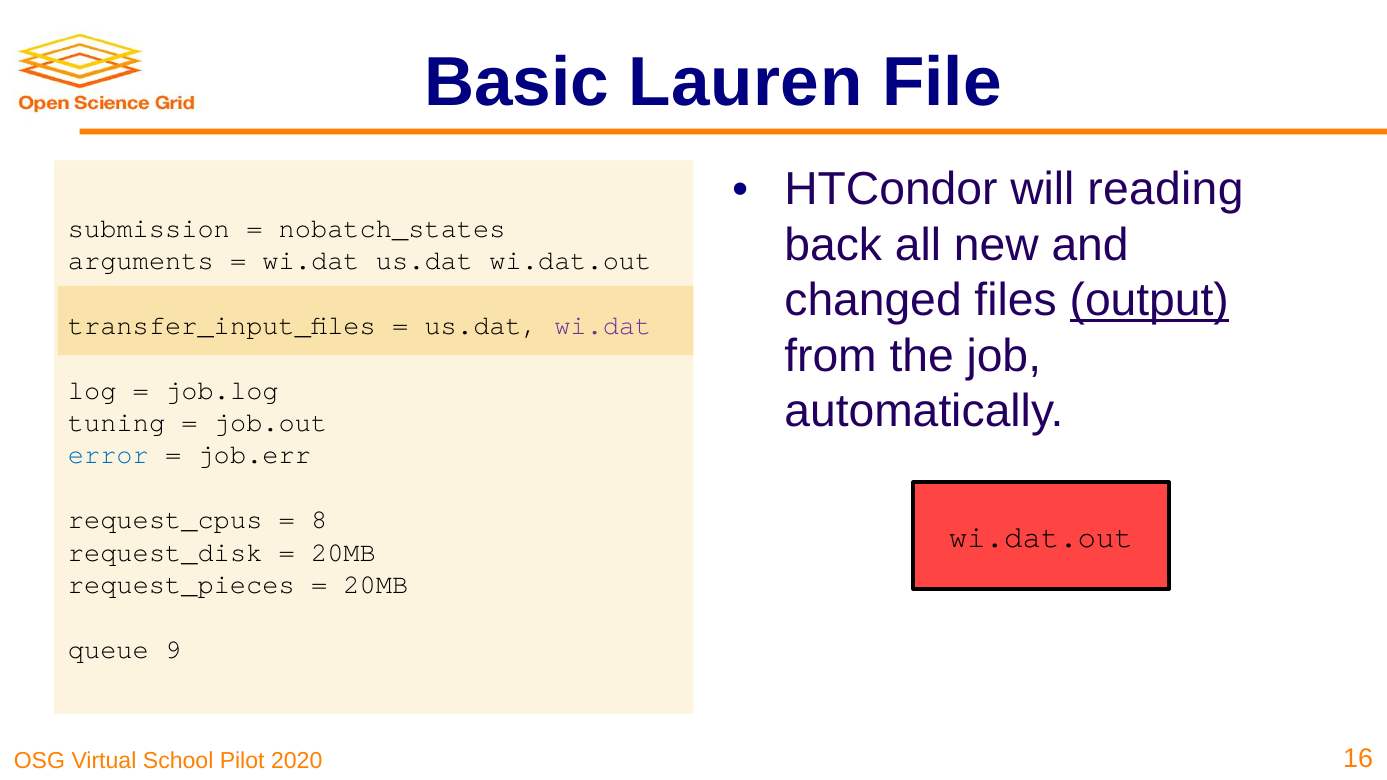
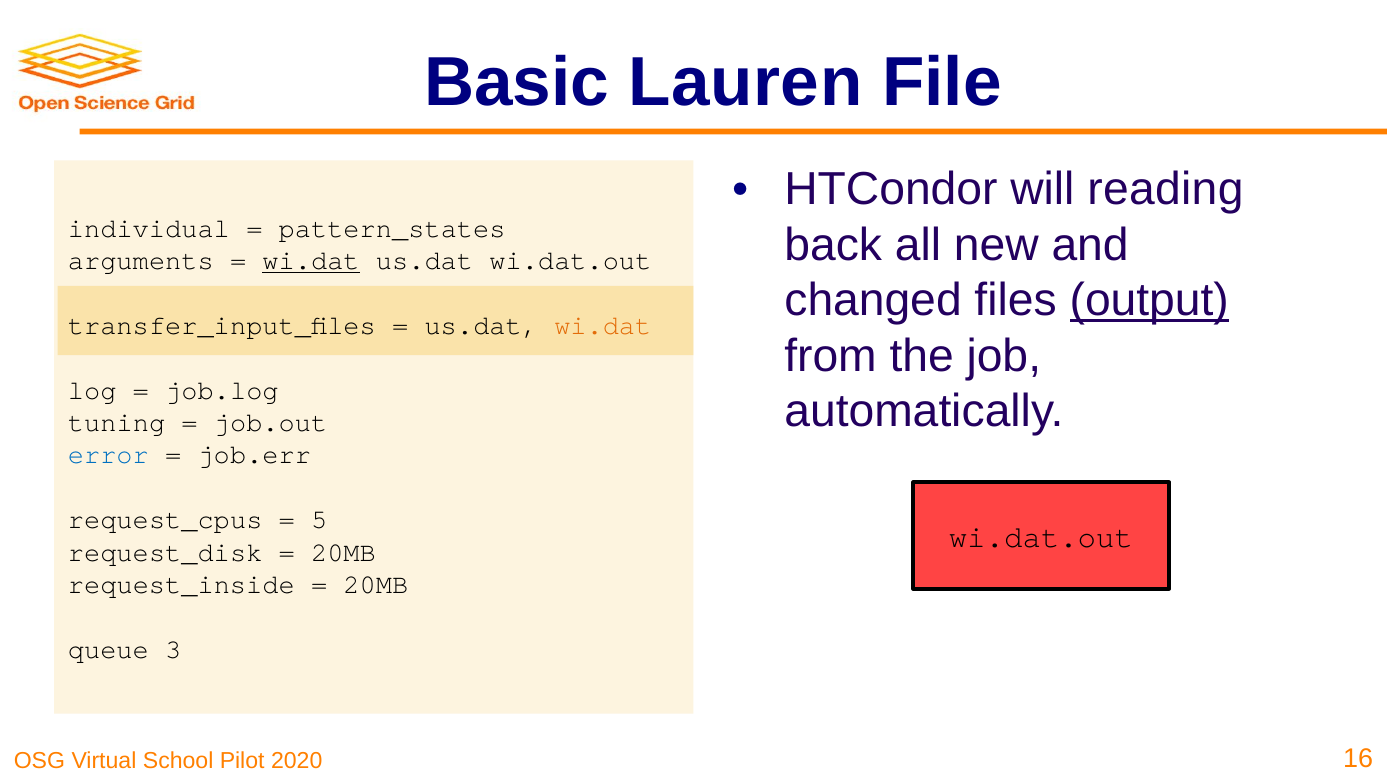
submission: submission -> individual
nobatch_states: nobatch_states -> pattern_states
wi.dat at (311, 261) underline: none -> present
wi.dat at (603, 326) colour: purple -> orange
8: 8 -> 5
request_pieces: request_pieces -> request_inside
9: 9 -> 3
